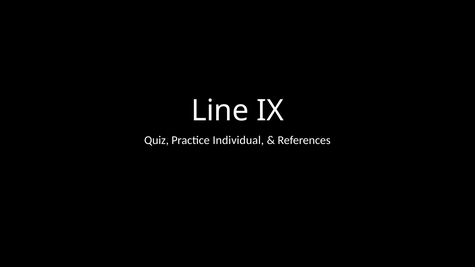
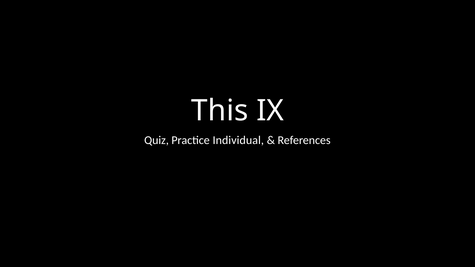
Line: Line -> This
